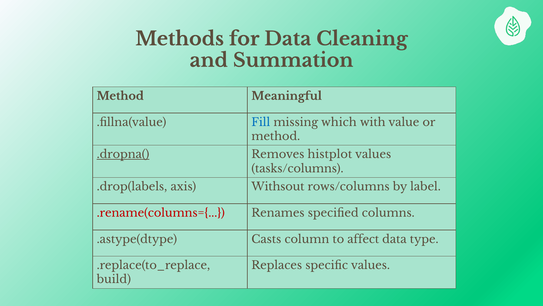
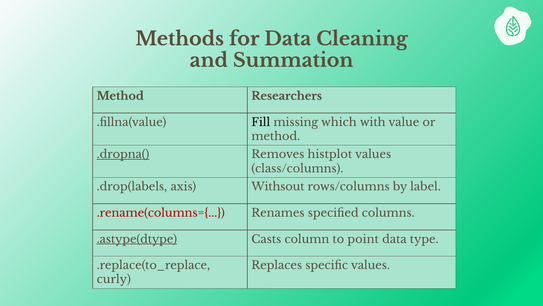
Meaningful: Meaningful -> Researchers
Fill colour: blue -> black
tasks/columns: tasks/columns -> class/columns
.astype(dtype underline: none -> present
affect: affect -> point
build: build -> curly
